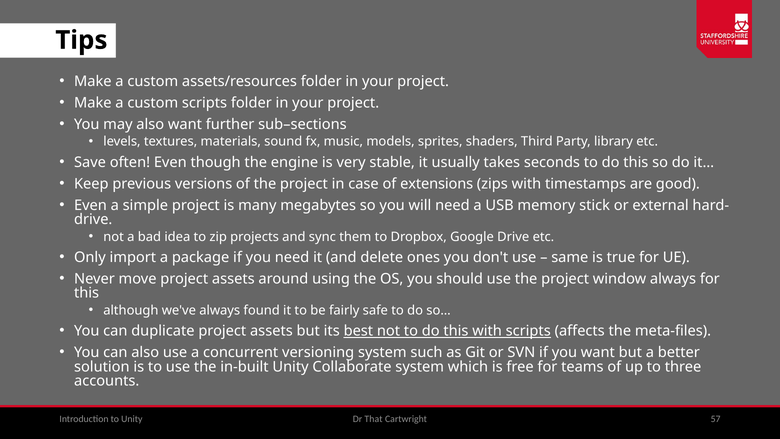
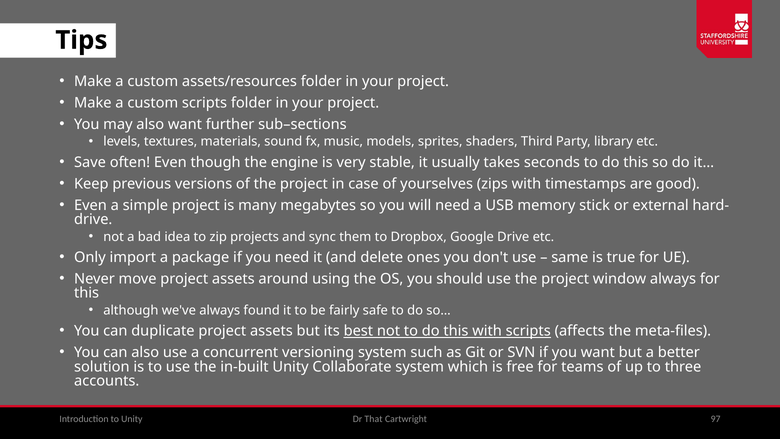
extensions: extensions -> yourselves
57: 57 -> 97
